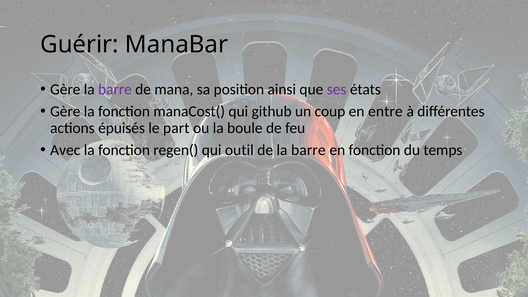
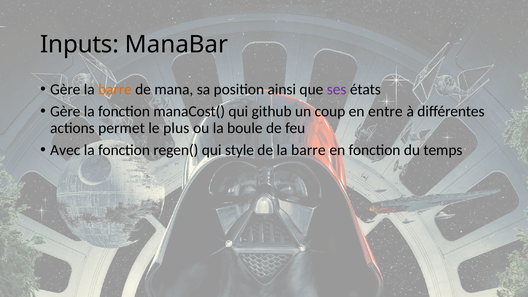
Guérir: Guérir -> Inputs
barre at (115, 89) colour: purple -> orange
épuisés: épuisés -> permet
part: part -> plus
outil: outil -> style
